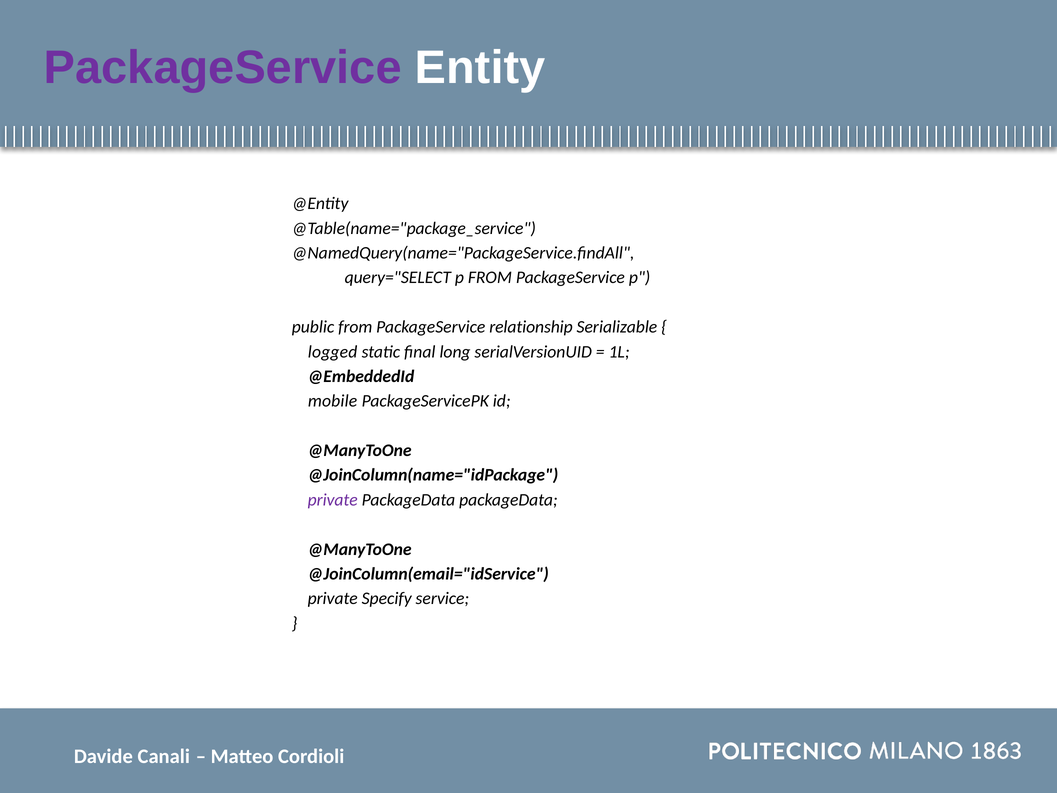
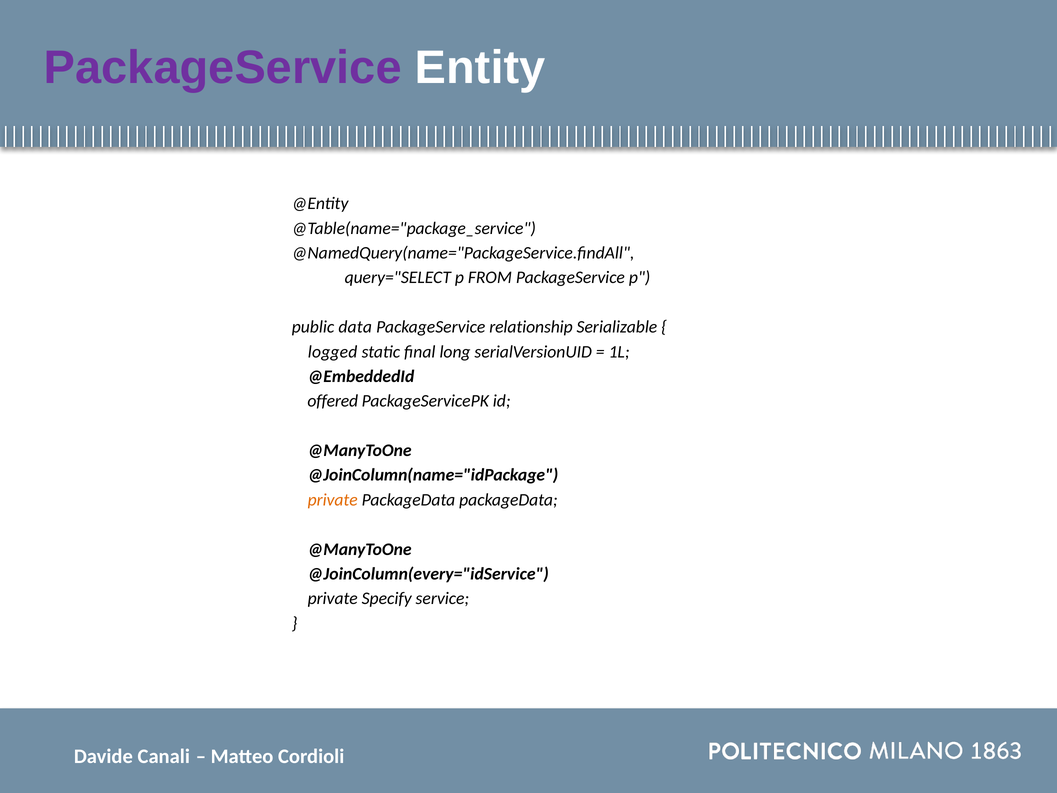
public from: from -> data
mobile: mobile -> offered
private at (333, 500) colour: purple -> orange
@JoinColumn(email="idService: @JoinColumn(email="idService -> @JoinColumn(every="idService
